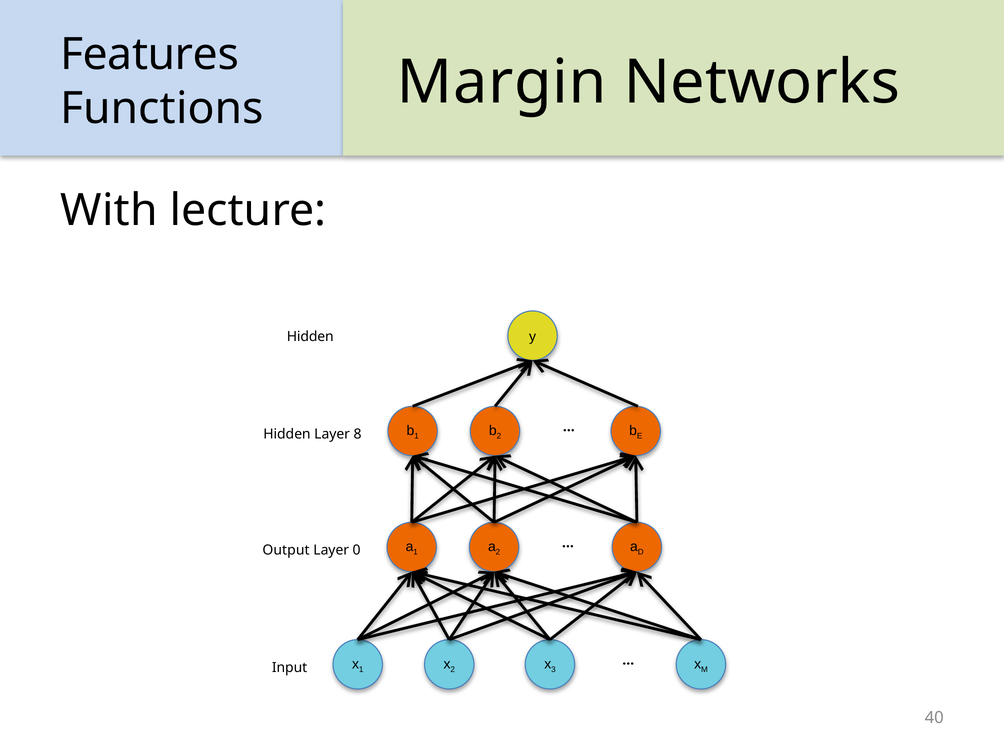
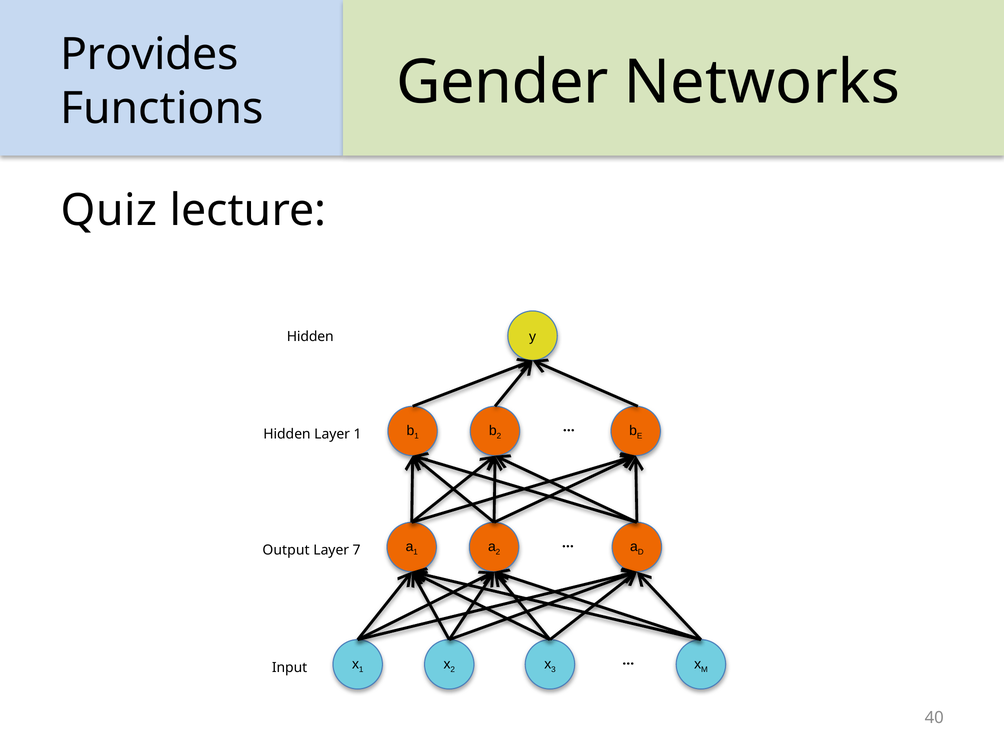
Features: Features -> Provides
Margin: Margin -> Gender
With: With -> Quiz
Layer 8: 8 -> 1
0: 0 -> 7
